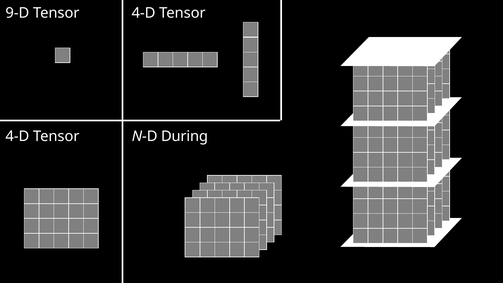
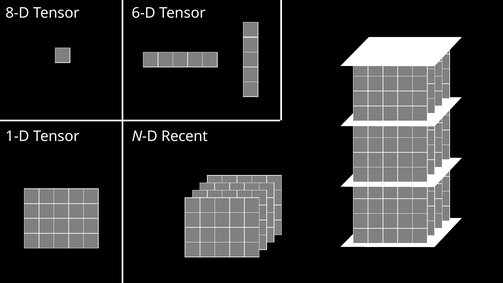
9-D: 9-D -> 8-D
4-D at (144, 13): 4-D -> 6-D
4-D at (17, 136): 4-D -> 1-D
During: During -> Recent
